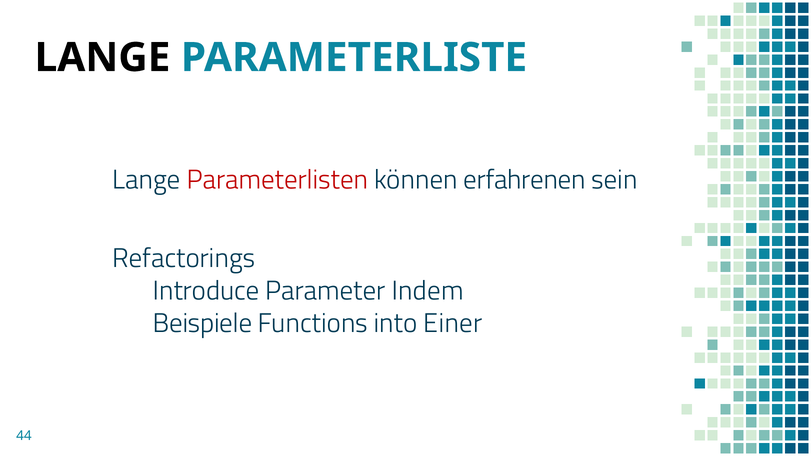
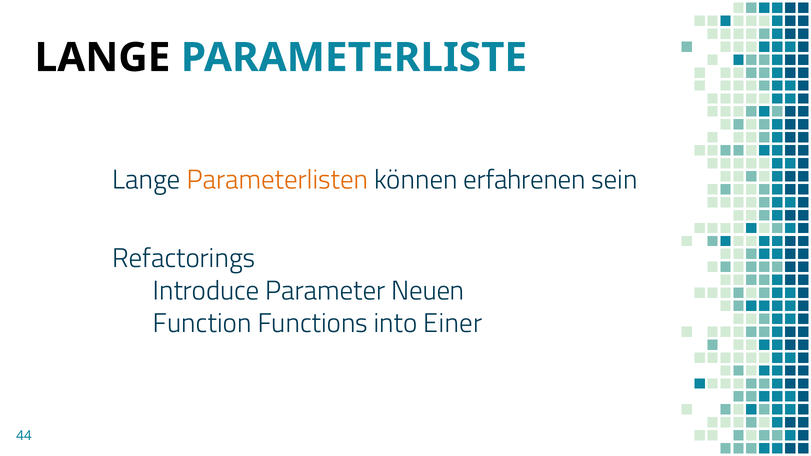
Parameterlisten colour: red -> orange
Indem: Indem -> Neuen
Beispiele: Beispiele -> Function
